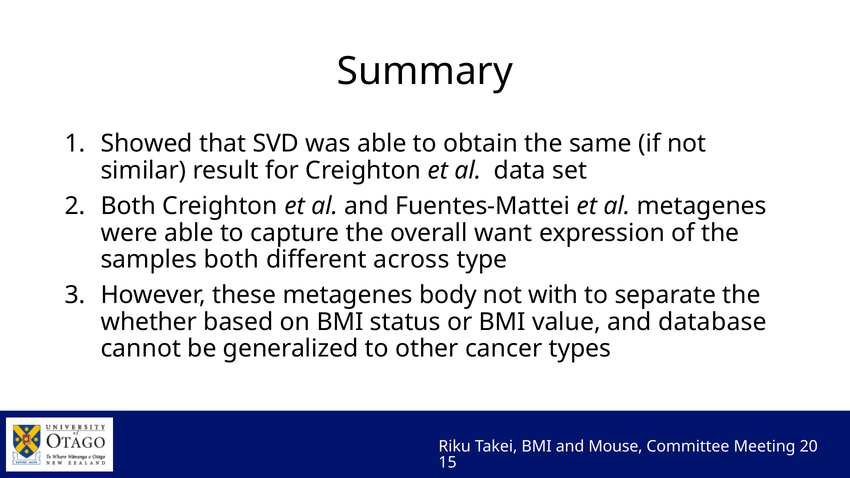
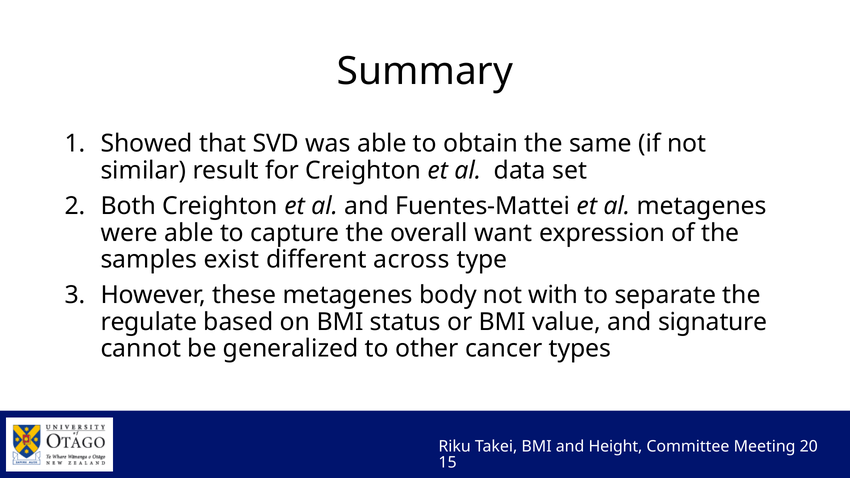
samples both: both -> exist
whether: whether -> regulate
database: database -> signature
Mouse: Mouse -> Height
